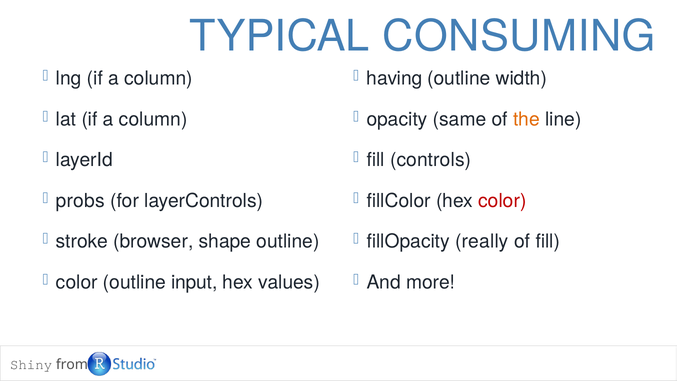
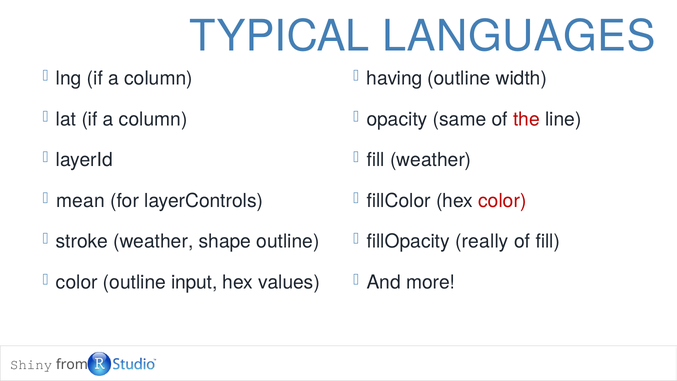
CONSUMING: CONSUMING -> LANGUAGES
the colour: orange -> red
fill controls: controls -> weather
probs: probs -> mean
stroke browser: browser -> weather
